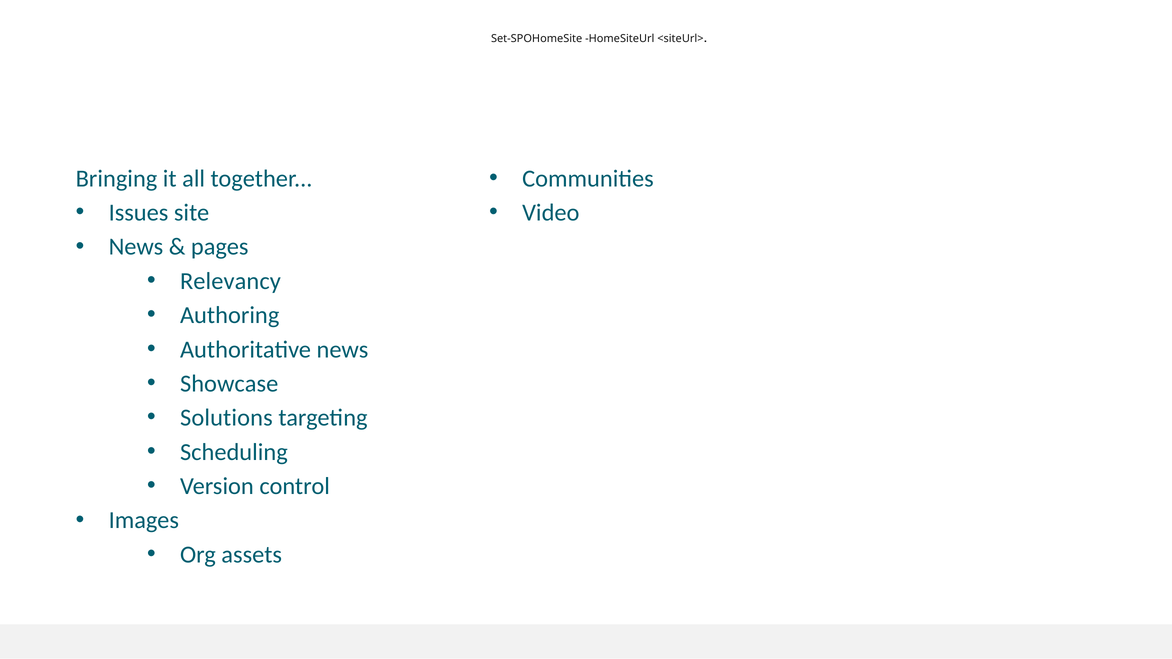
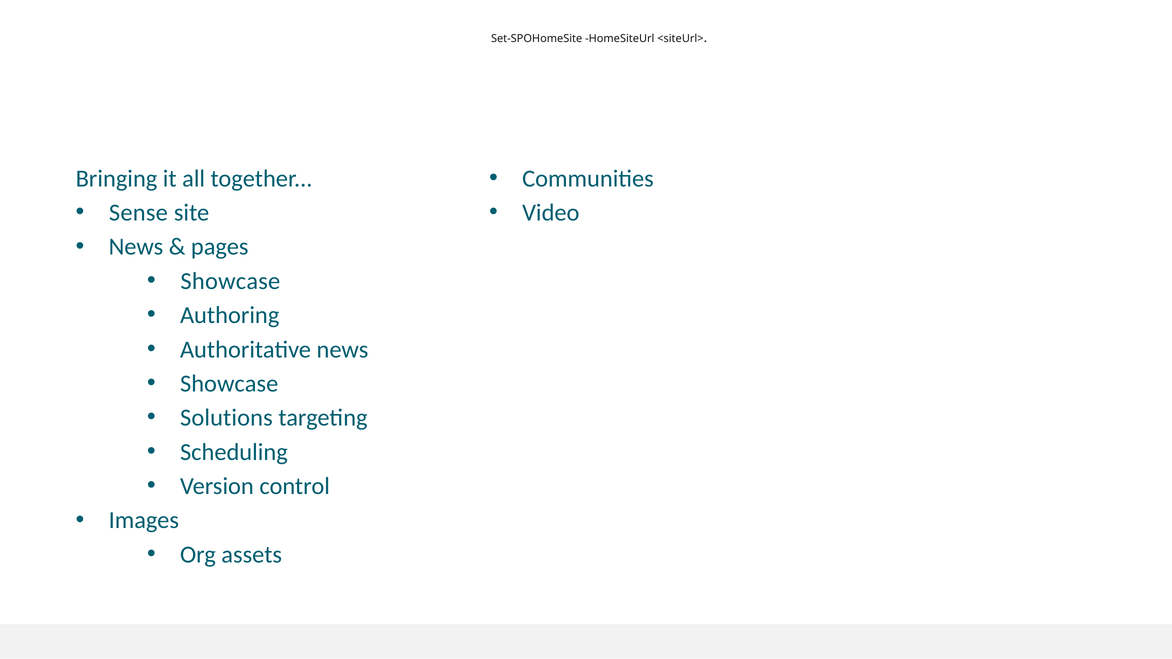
Issues: Issues -> Sense
Relevancy at (230, 281): Relevancy -> Showcase
